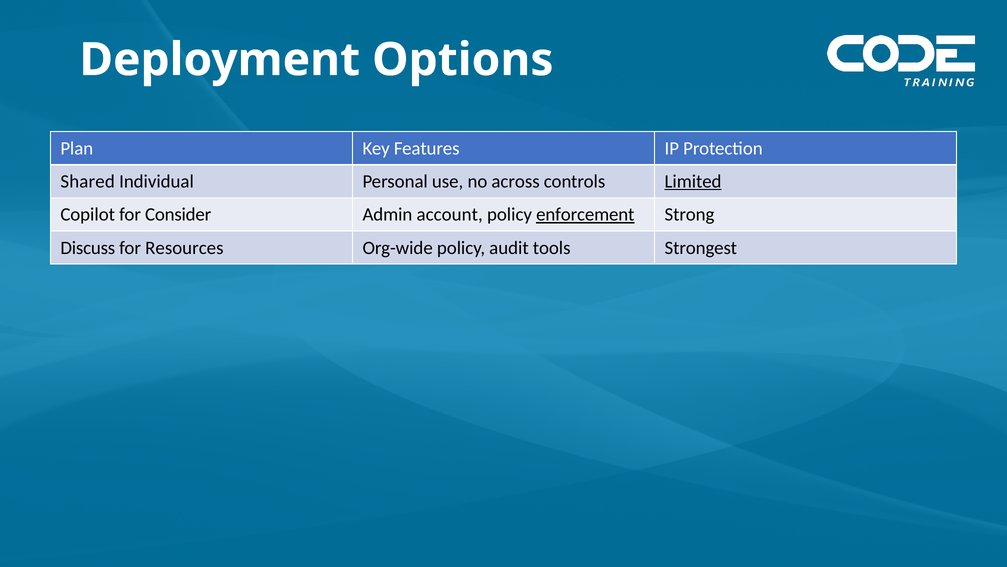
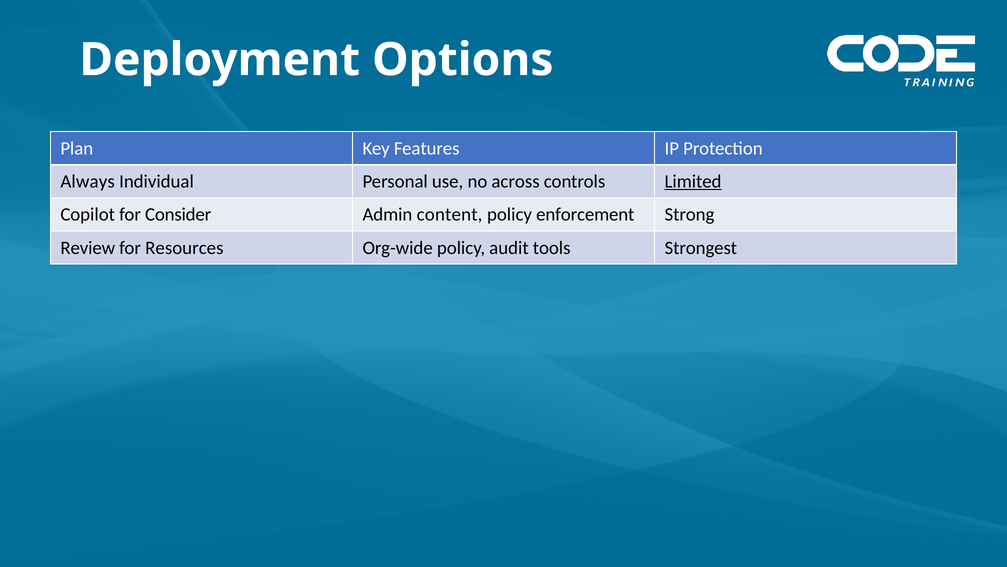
Shared: Shared -> Always
account: account -> content
enforcement underline: present -> none
Discuss: Discuss -> Review
